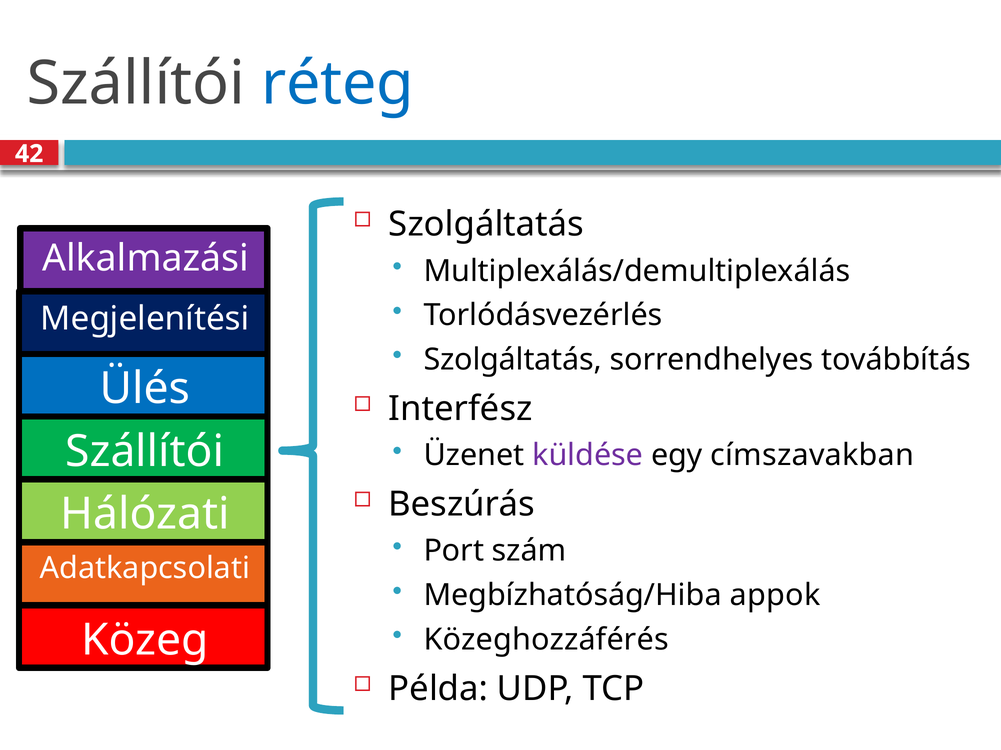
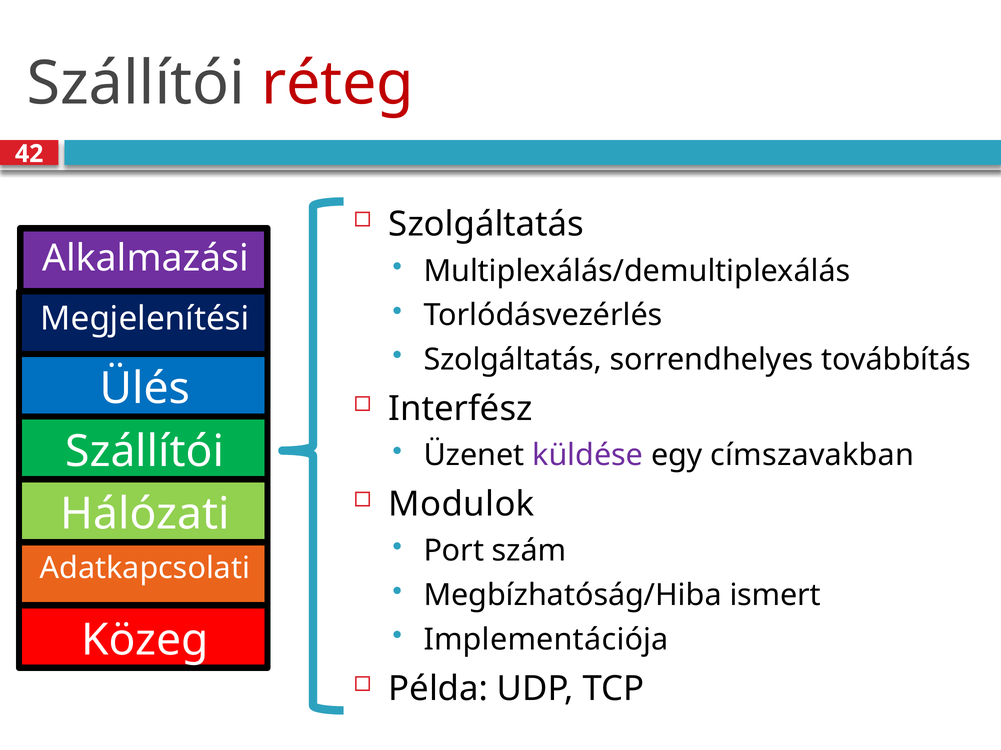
réteg colour: blue -> red
Beszúrás: Beszúrás -> Modulok
appok: appok -> ismert
Közeghozzáférés: Közeghozzáférés -> Implementációja
